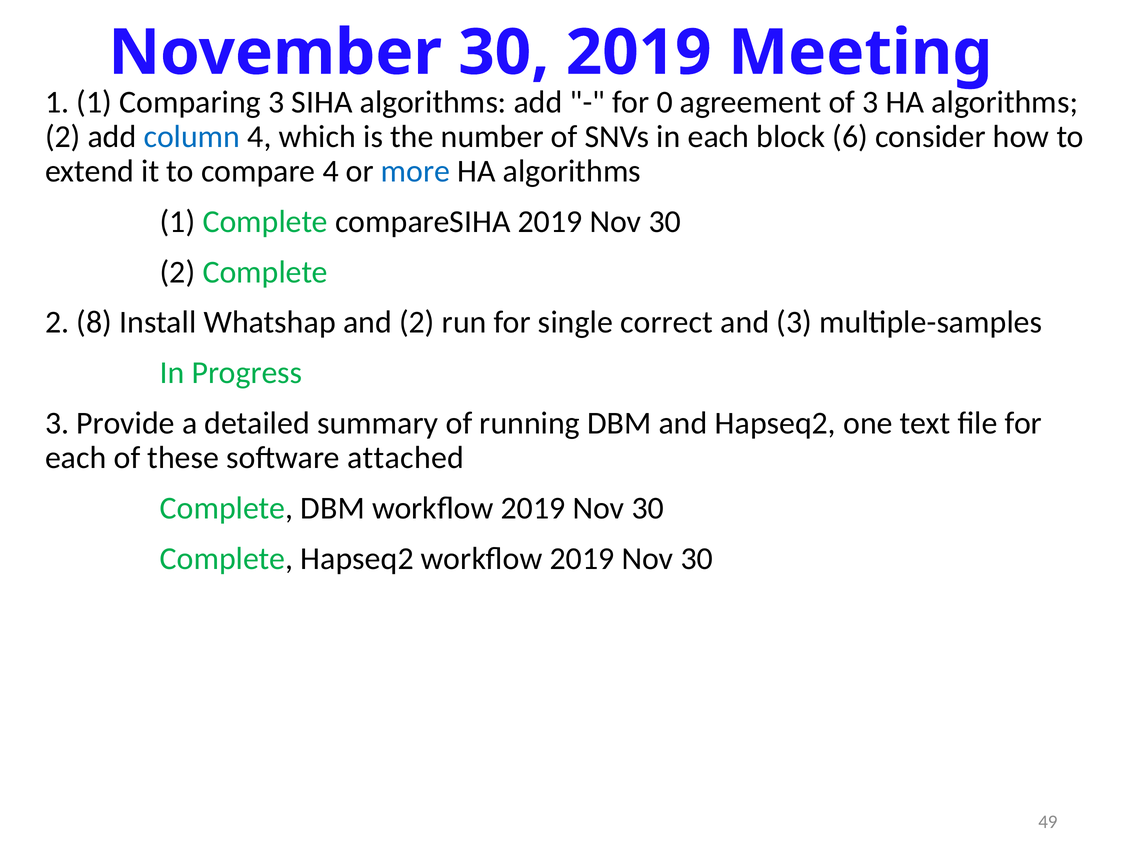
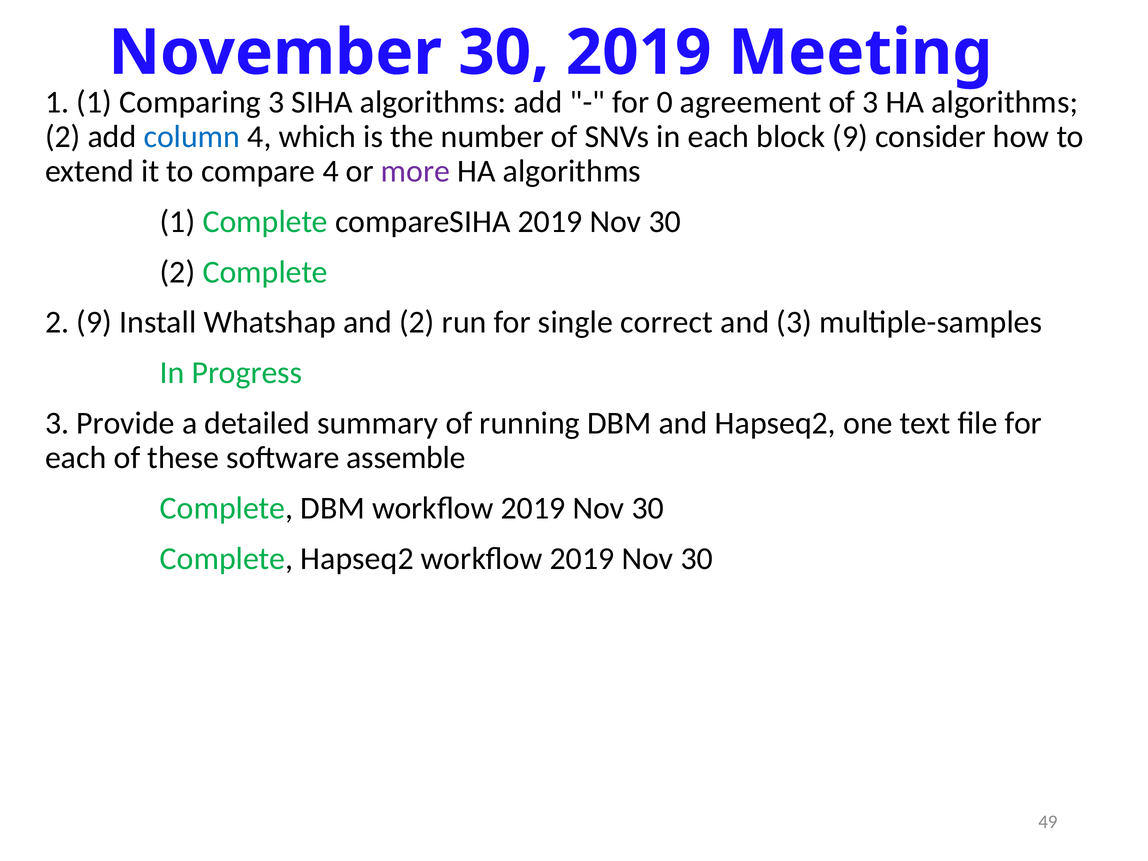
block 6: 6 -> 9
more colour: blue -> purple
2 8: 8 -> 9
attached: attached -> assemble
